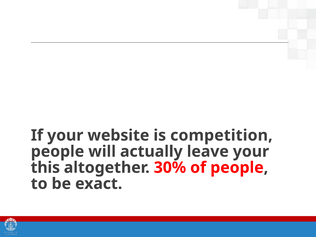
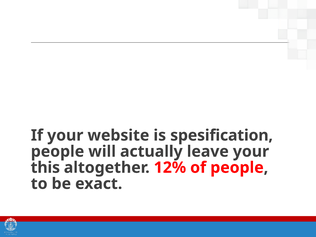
competition: competition -> spesification
30%: 30% -> 12%
